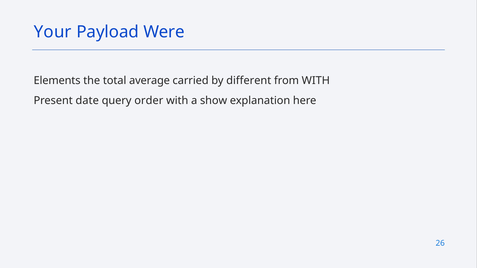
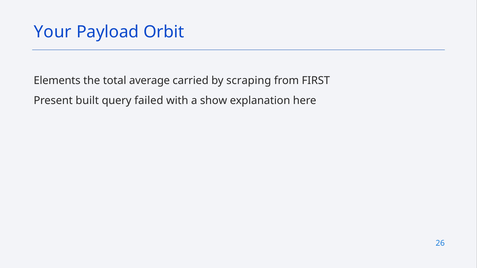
Were: Were -> Orbit
different: different -> scraping
from WITH: WITH -> FIRST
date: date -> built
order: order -> failed
